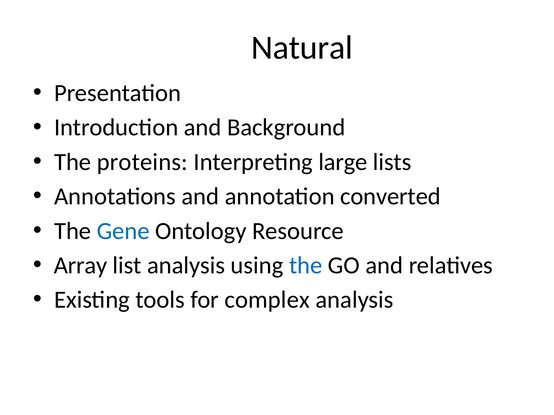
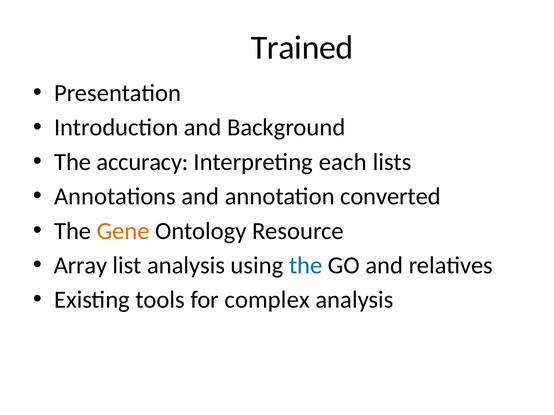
Natural: Natural -> Trained
proteins: proteins -> accuracy
large: large -> each
Gene colour: blue -> orange
